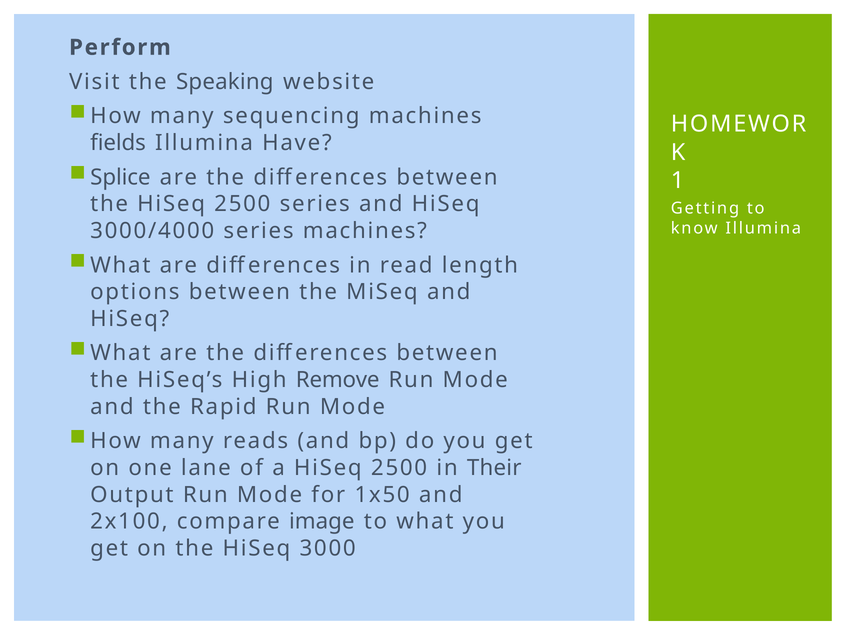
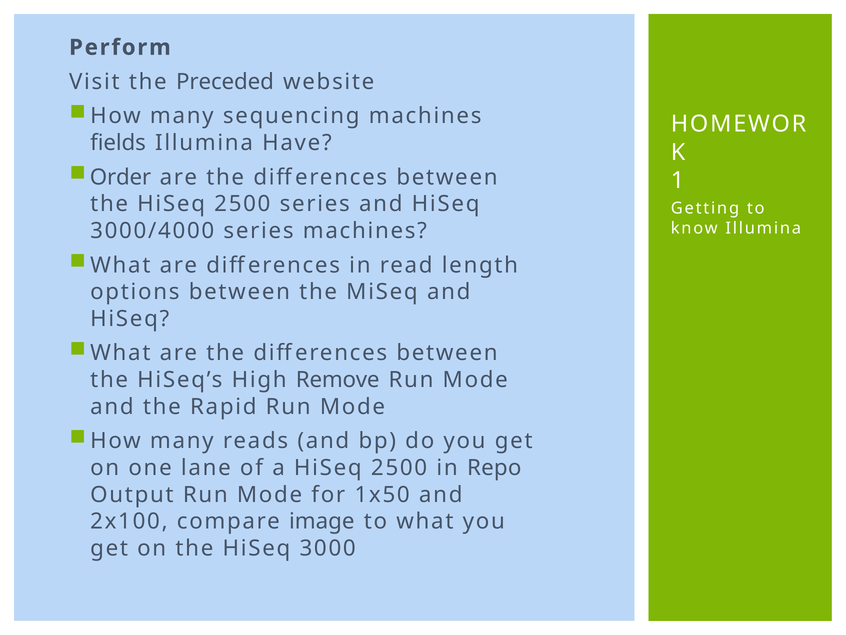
Speaking: Speaking -> Preceded
Splice: Splice -> Order
Their: Their -> Repo
